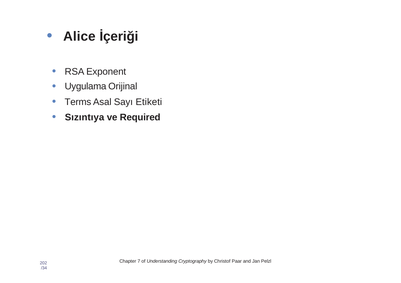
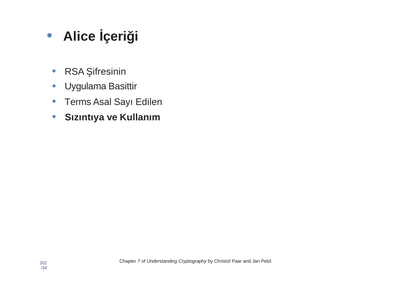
Exponent: Exponent -> Şifresinin
Orijinal: Orijinal -> Basittir
Etiketi: Etiketi -> Edilen
Required: Required -> Kullanım
